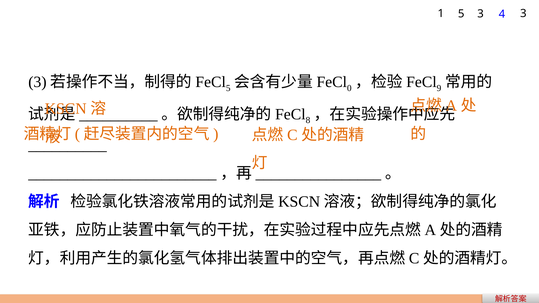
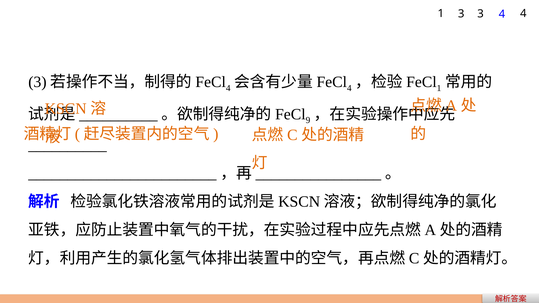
1 5: 5 -> 3
4 3: 3 -> 4
5 at (228, 88): 5 -> 4
0 at (349, 88): 0 -> 4
9 at (439, 88): 9 -> 1
8: 8 -> 9
